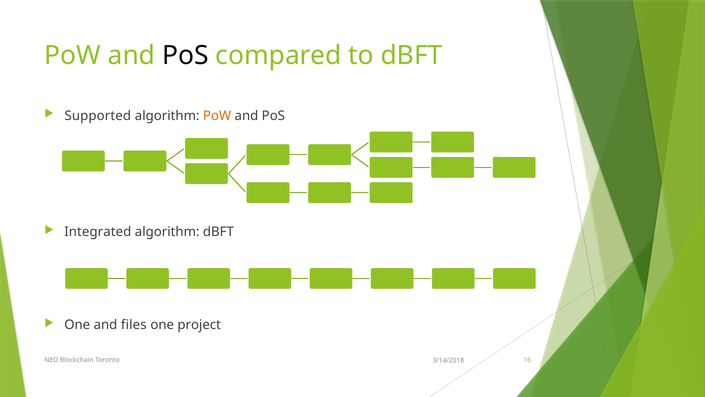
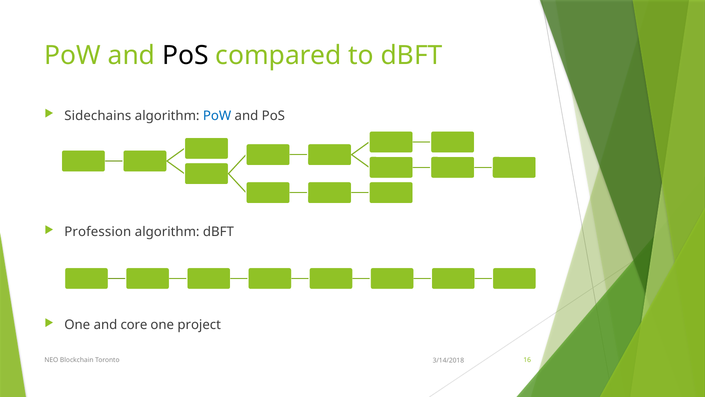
Supported: Supported -> Sidechains
PoW at (217, 116) colour: orange -> blue
Integrated: Integrated -> Profession
files: files -> core
